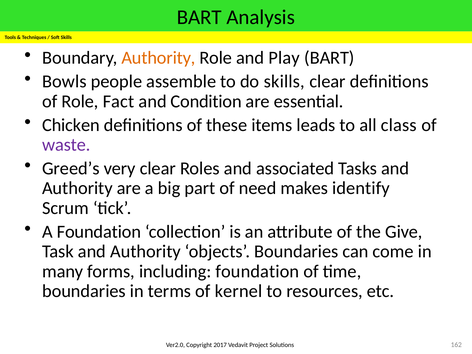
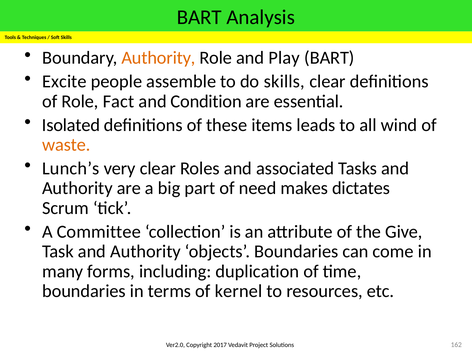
Bowls: Bowls -> Excite
Chicken: Chicken -> Isolated
class: class -> wind
waste colour: purple -> orange
Greed’s: Greed’s -> Lunch’s
identify: identify -> dictates
A Foundation: Foundation -> Committee
including foundation: foundation -> duplication
